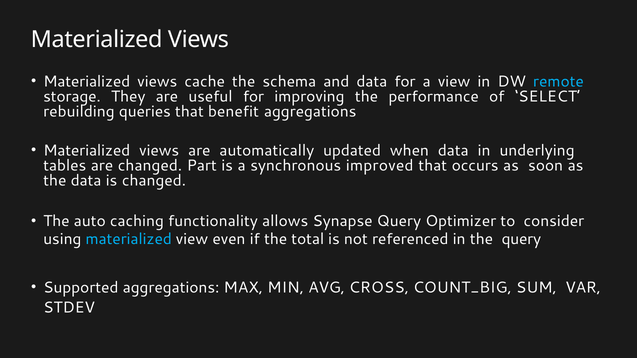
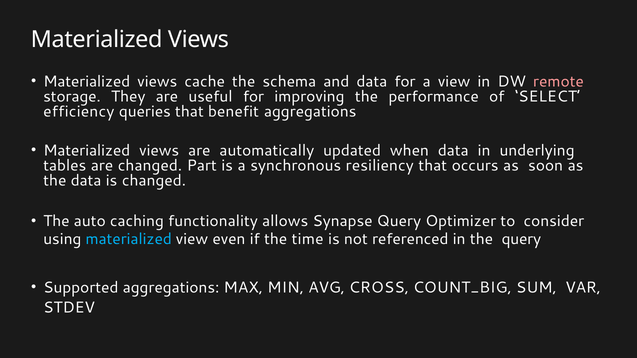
remote colour: light blue -> pink
rebuilding: rebuilding -> efficiency
improved: improved -> resiliency
total: total -> time
